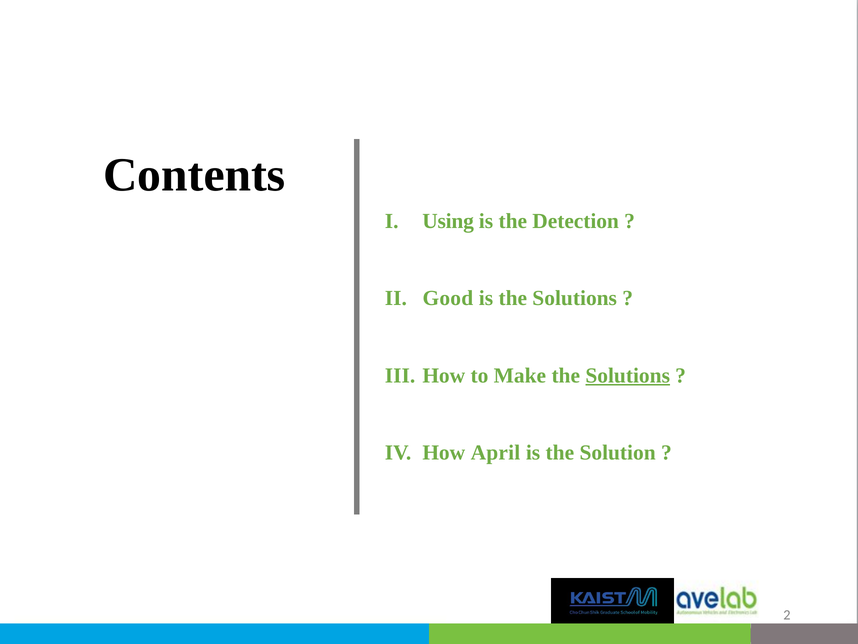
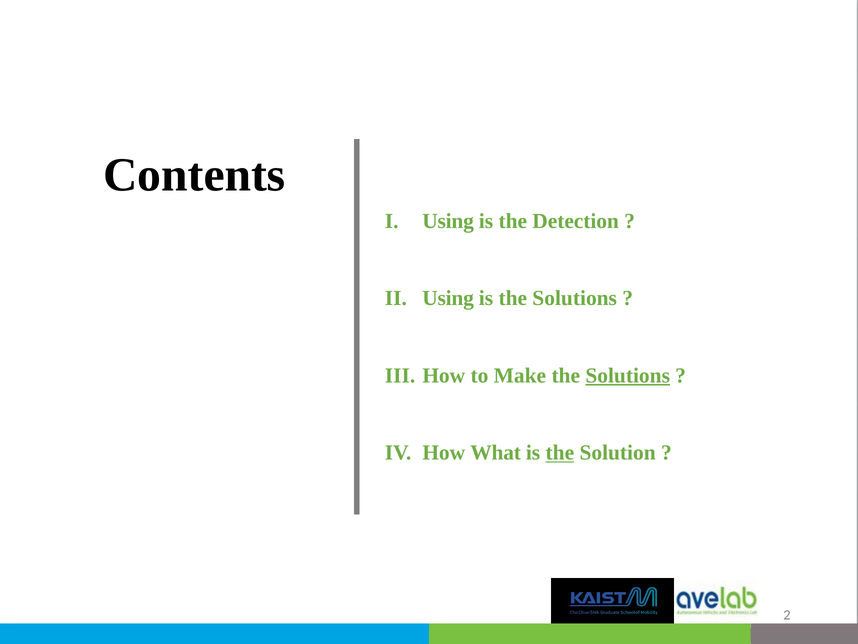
Good at (448, 298): Good -> Using
April: April -> What
the at (560, 452) underline: none -> present
